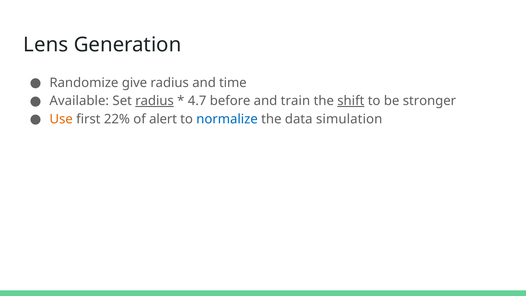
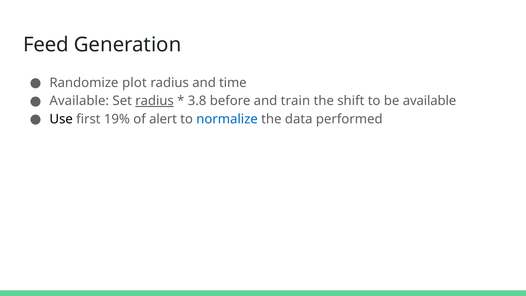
Lens: Lens -> Feed
give: give -> plot
4.7: 4.7 -> 3.8
shift underline: present -> none
be stronger: stronger -> available
Use colour: orange -> black
22%: 22% -> 19%
simulation: simulation -> performed
